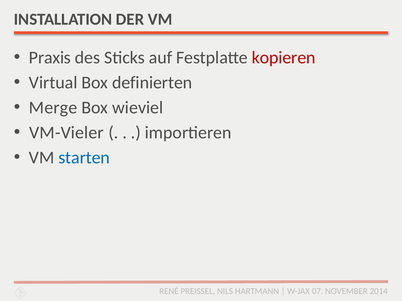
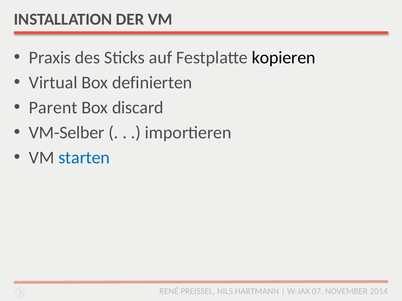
kopieren colour: red -> black
Merge: Merge -> Parent
wieviel: wieviel -> discard
VM-Vieler: VM-Vieler -> VM-Selber
